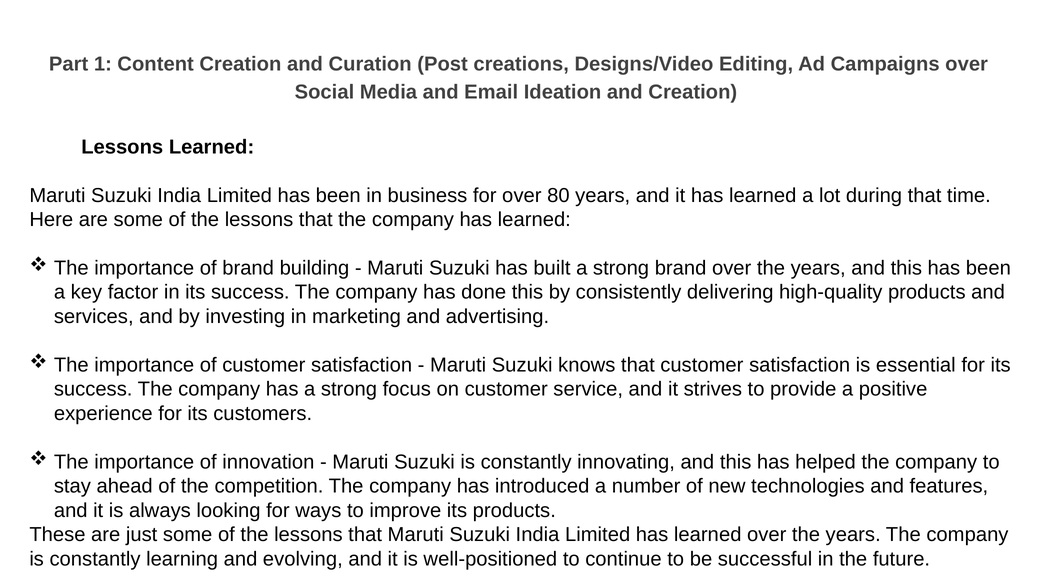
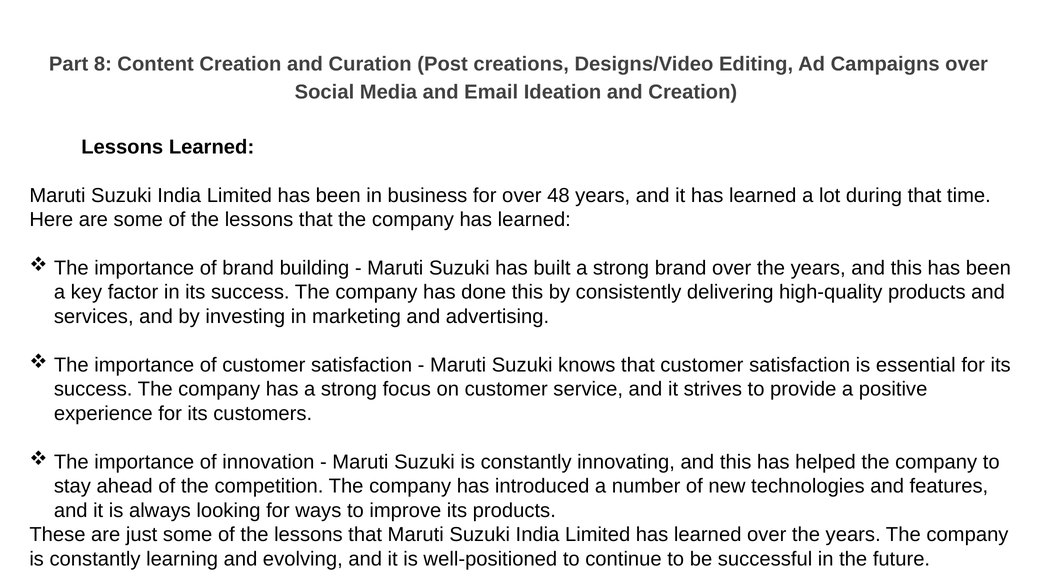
1: 1 -> 8
80: 80 -> 48
